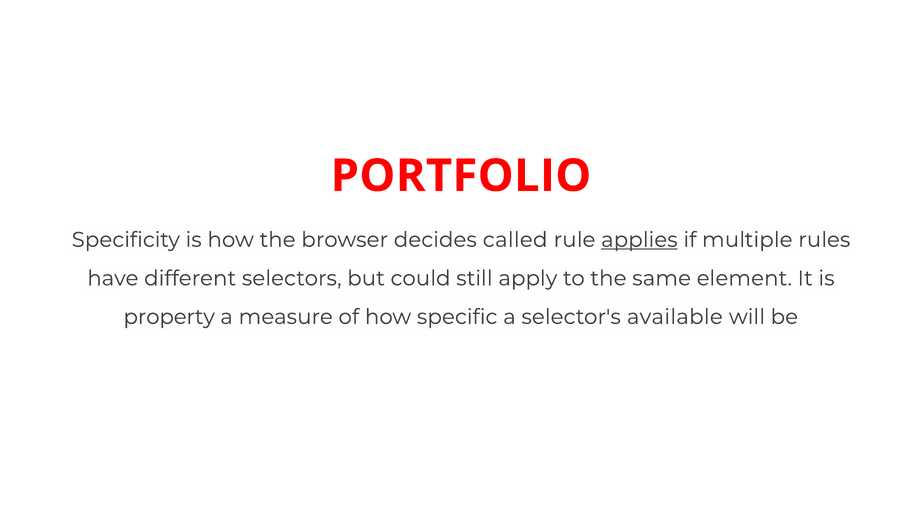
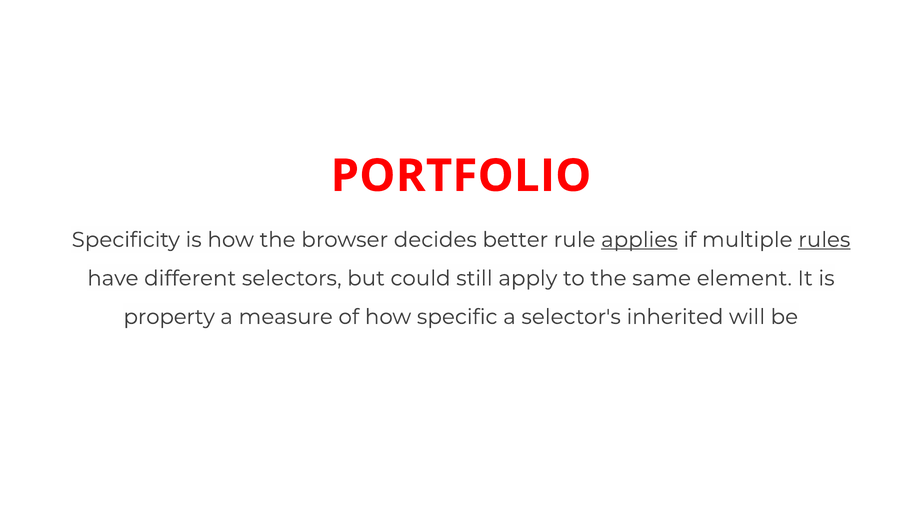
called: called -> better
rules underline: none -> present
available: available -> inherited
